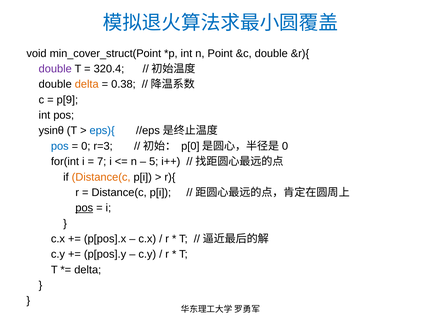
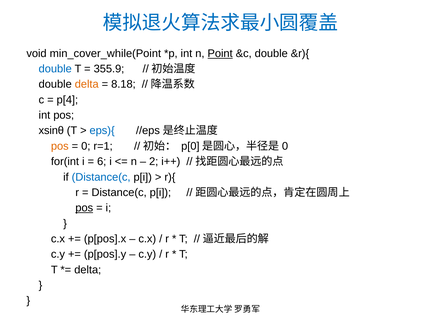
min_cover_struct(Point: min_cover_struct(Point -> min_cover_while(Point
Point underline: none -> present
double at (55, 69) colour: purple -> blue
320.4: 320.4 -> 355.9
0.38: 0.38 -> 8.18
p[9: p[9 -> p[4
ysinθ: ysinθ -> xsinθ
pos at (60, 146) colour: blue -> orange
r=3: r=3 -> r=1
7: 7 -> 6
5: 5 -> 2
Distance(c at (101, 177) colour: orange -> blue
